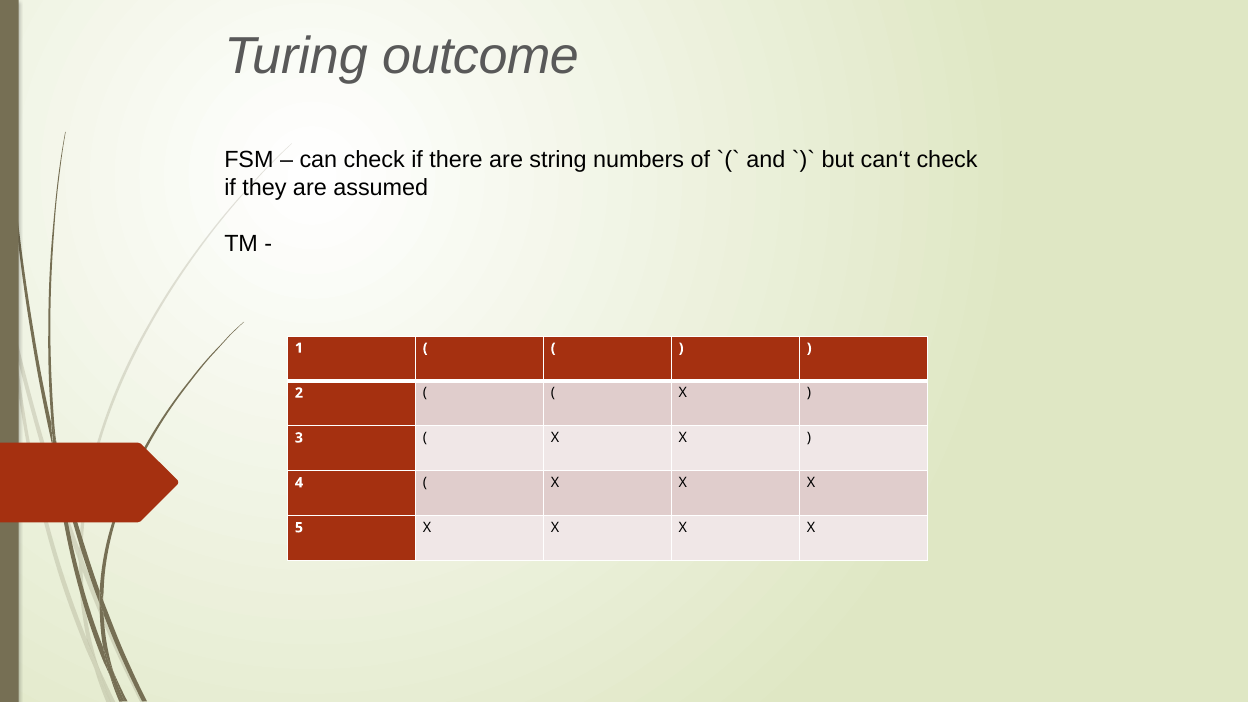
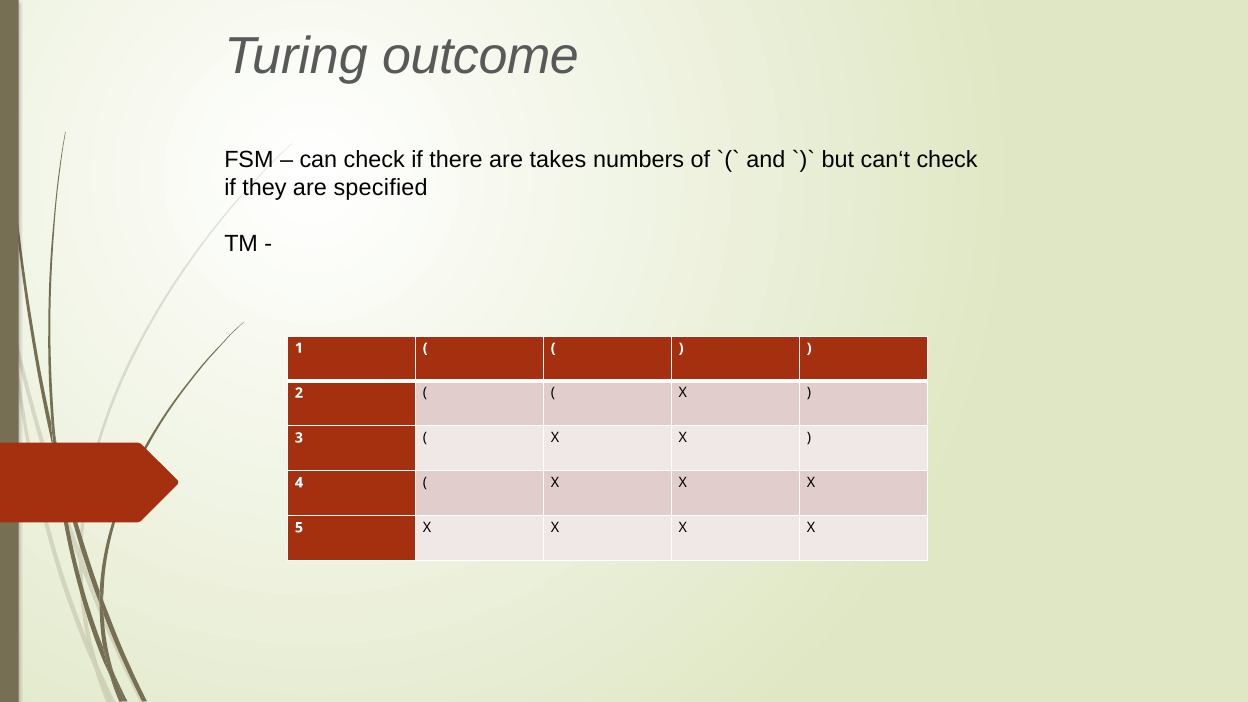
string: string -> takes
assumed: assumed -> specified
